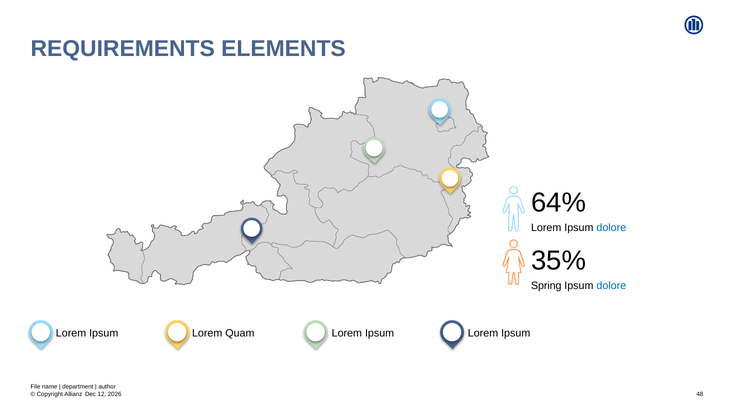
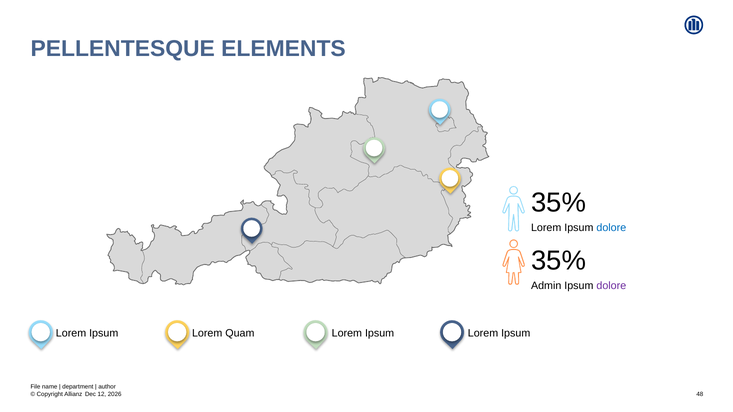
REQUIREMENTS: REQUIREMENTS -> PELLENTESQUE
64% at (559, 203): 64% -> 35%
Spring: Spring -> Admin
dolore at (611, 286) colour: blue -> purple
